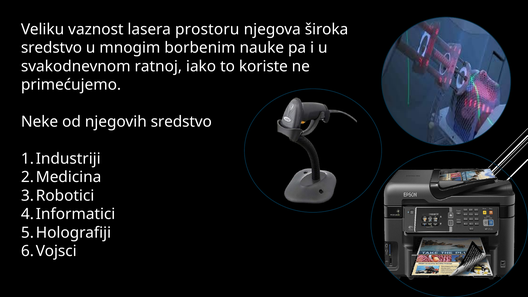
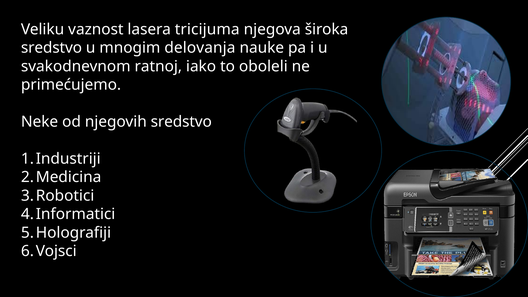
prostoru: prostoru -> tricijuma
borbenim: borbenim -> delovanja
koriste: koriste -> oboleli
